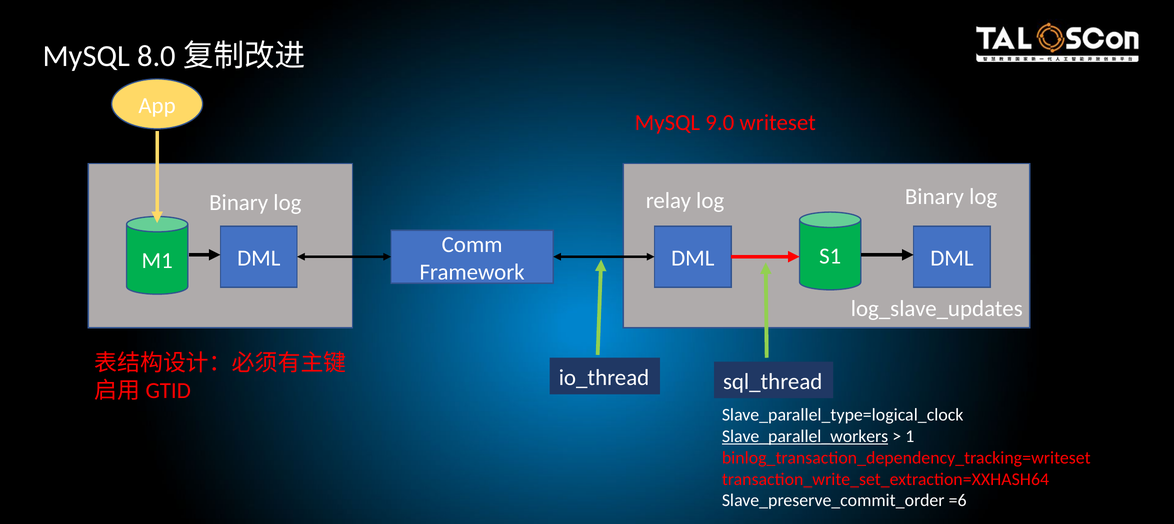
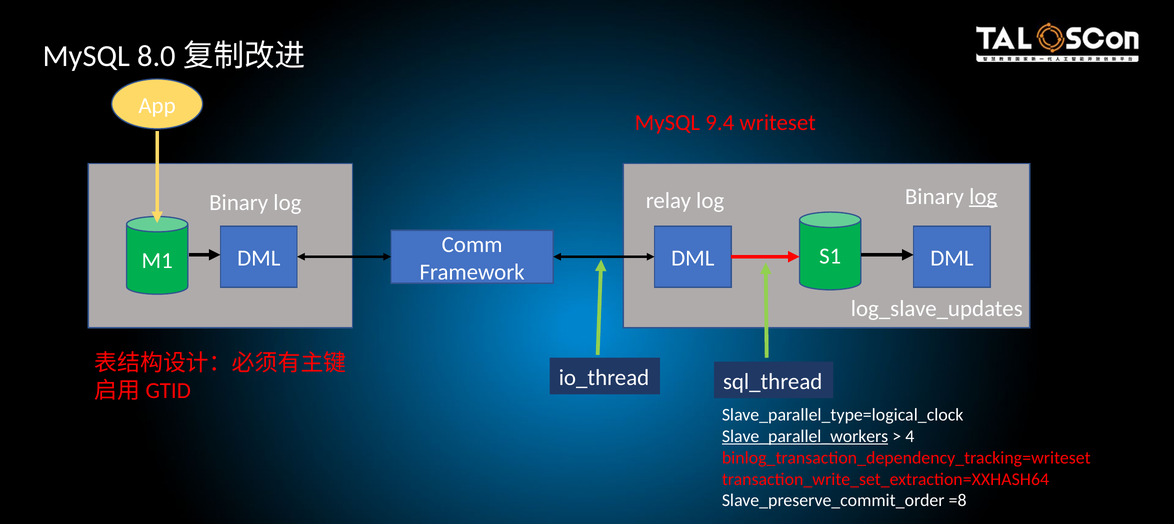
9.0: 9.0 -> 9.4
log at (983, 196) underline: none -> present
1: 1 -> 4
=6: =6 -> =8
